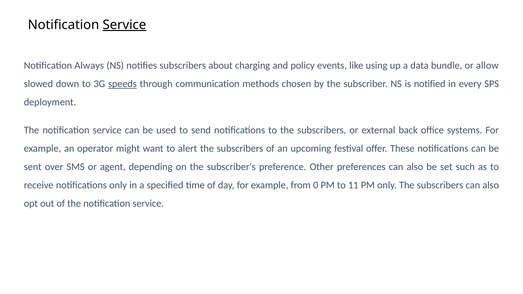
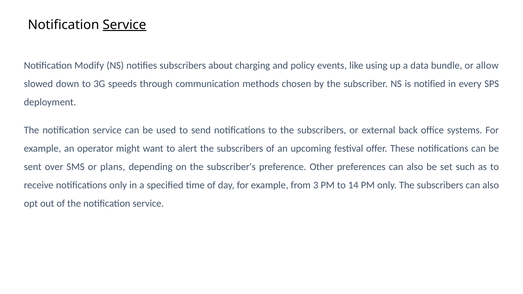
Always: Always -> Modify
speeds underline: present -> none
agent: agent -> plans
0: 0 -> 3
11: 11 -> 14
